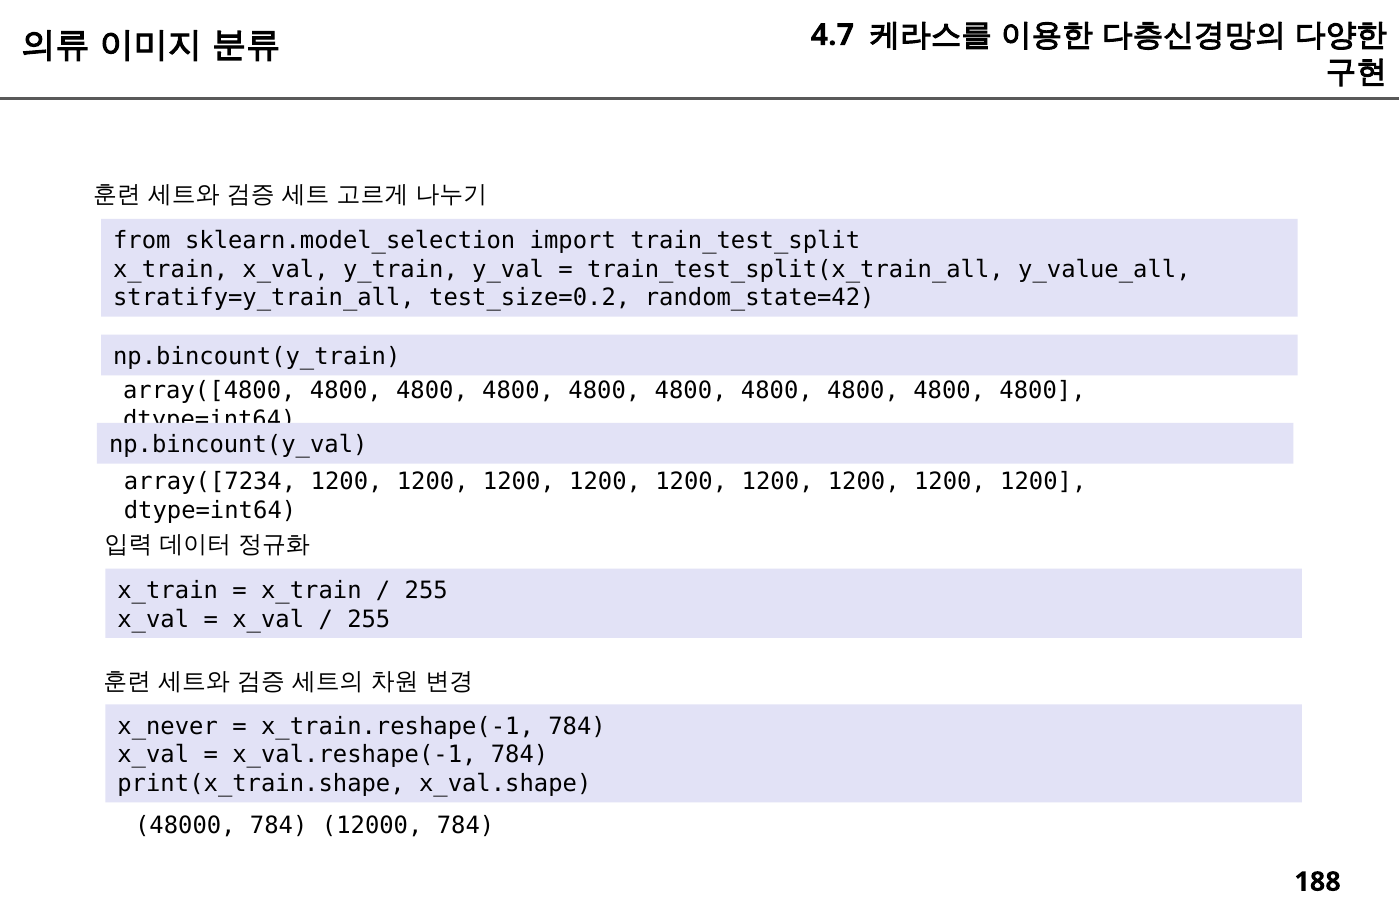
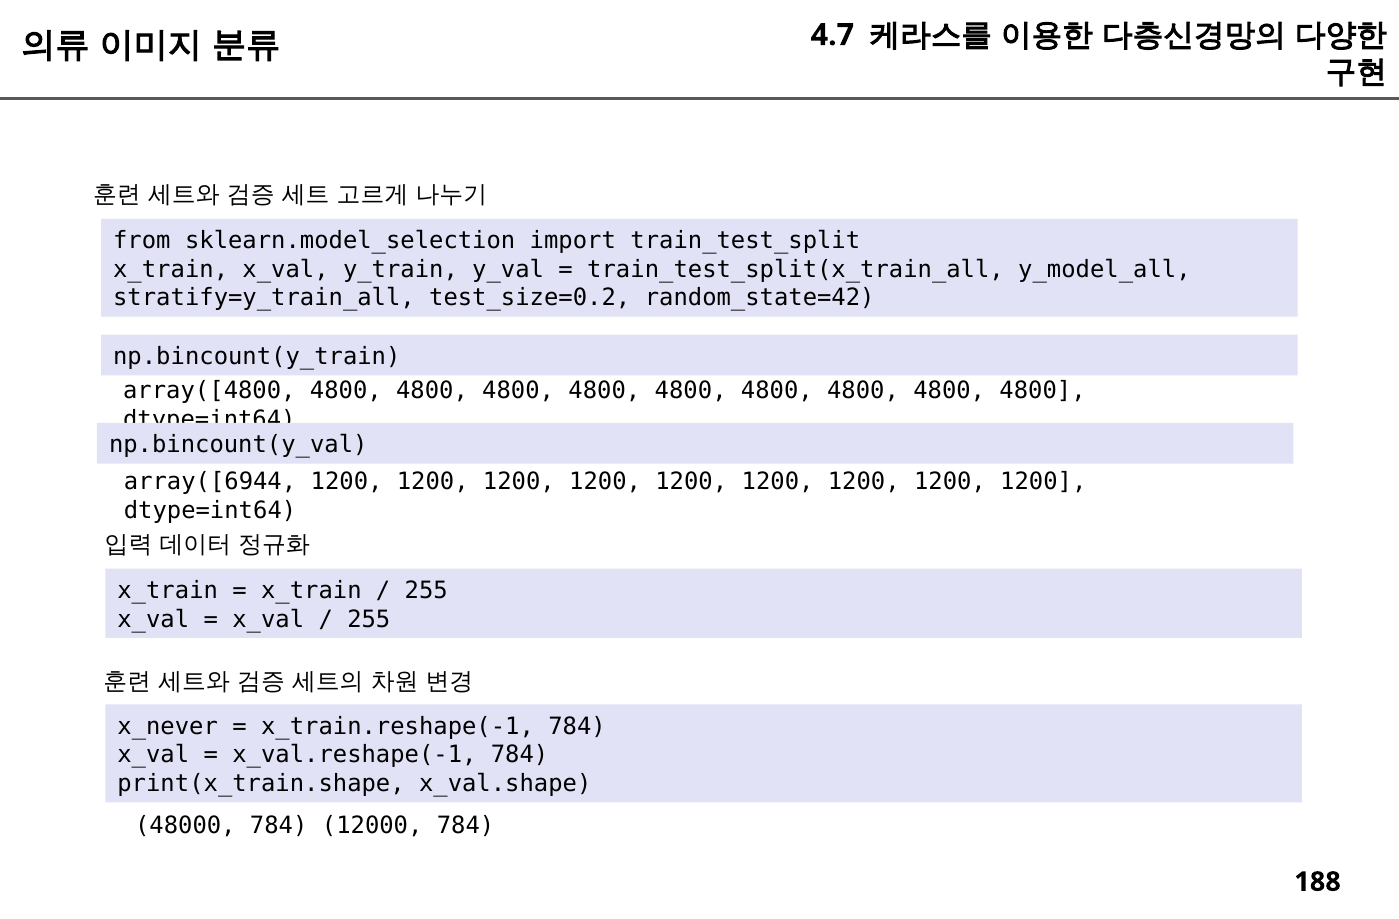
y_value_all: y_value_all -> y_model_all
array([7234: array([7234 -> array([6944
